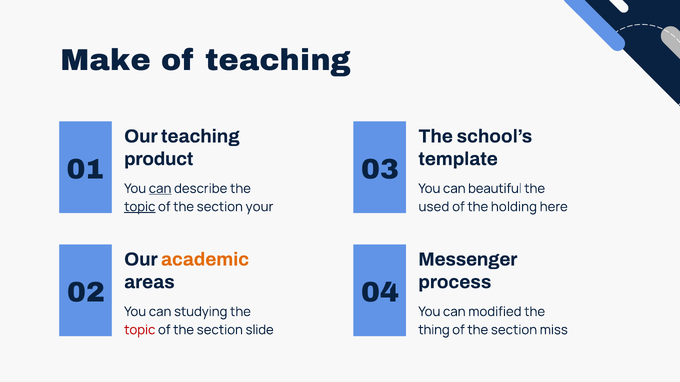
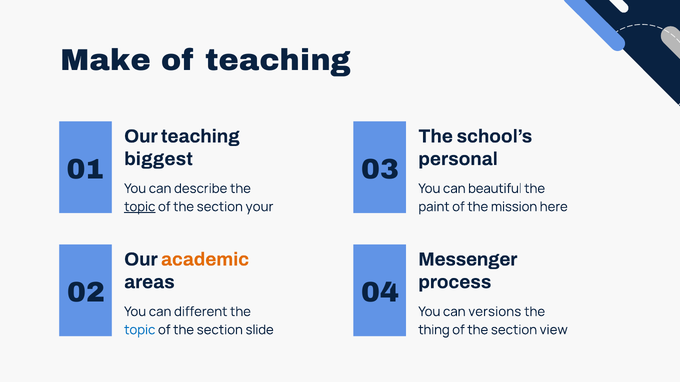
product: product -> biggest
template: template -> personal
can at (160, 189) underline: present -> none
used: used -> paint
holding: holding -> mission
studying: studying -> different
modified: modified -> versions
topic at (140, 330) colour: red -> blue
miss: miss -> view
